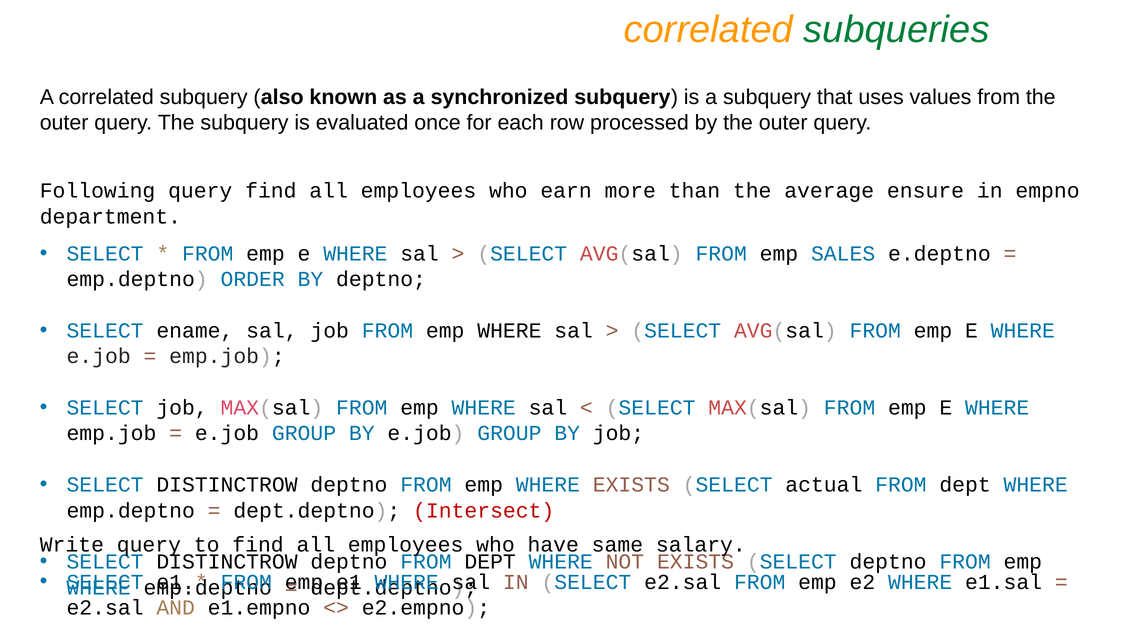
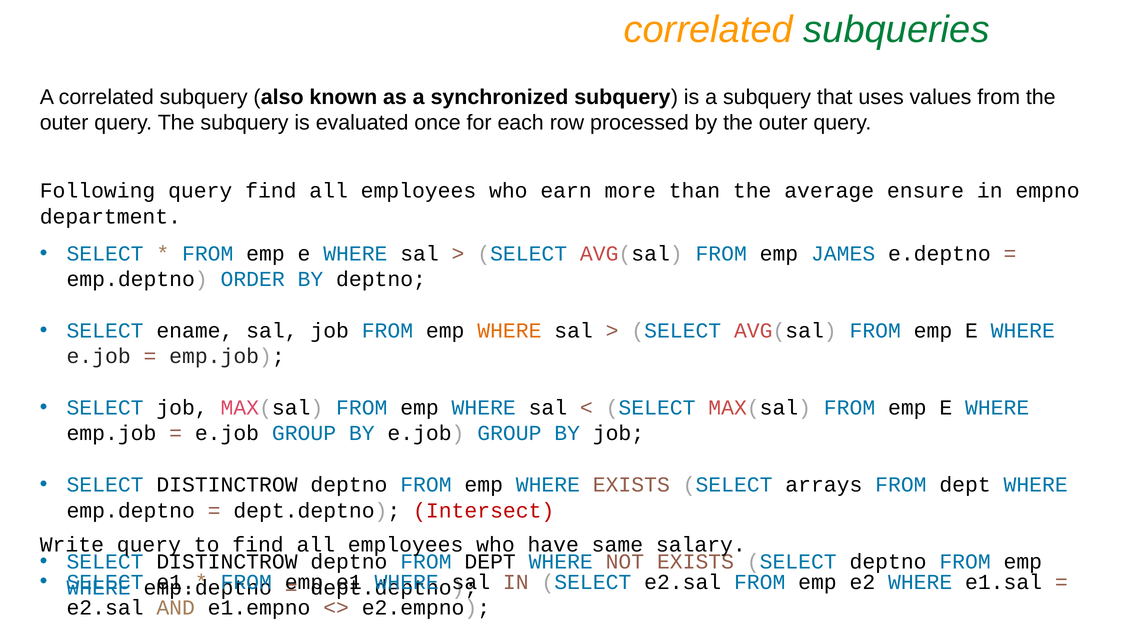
SALES: SALES -> JAMES
WHERE at (509, 331) colour: black -> orange
actual: actual -> arrays
